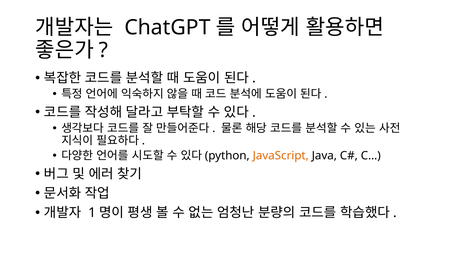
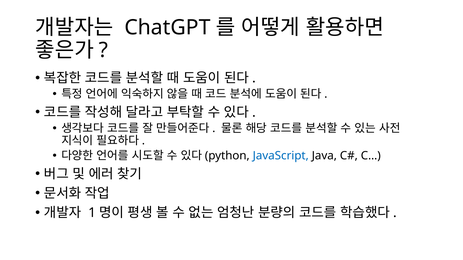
JavaScript colour: orange -> blue
